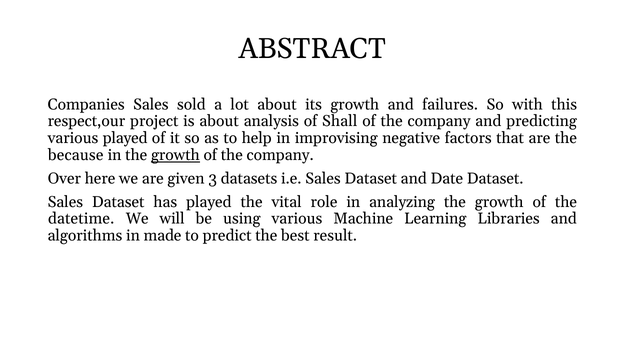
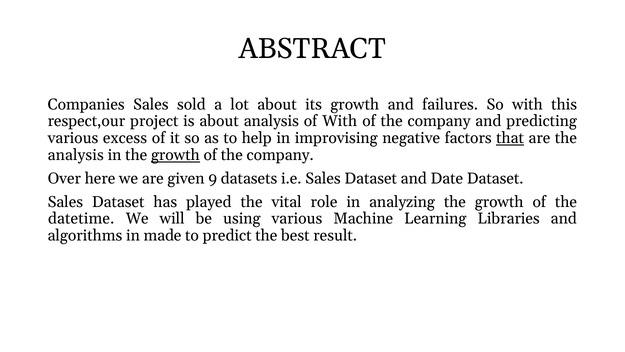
of Shall: Shall -> With
various played: played -> excess
that underline: none -> present
because at (76, 155): because -> analysis
3: 3 -> 9
